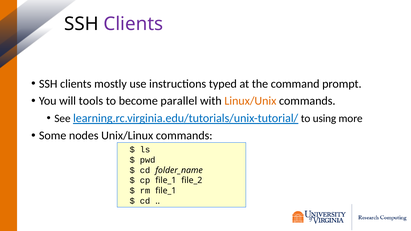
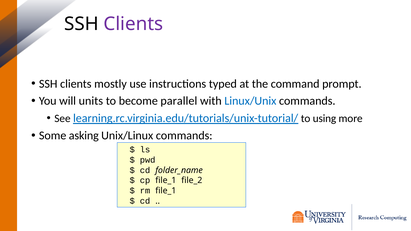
tools: tools -> units
Linux/Unix colour: orange -> blue
nodes: nodes -> asking
